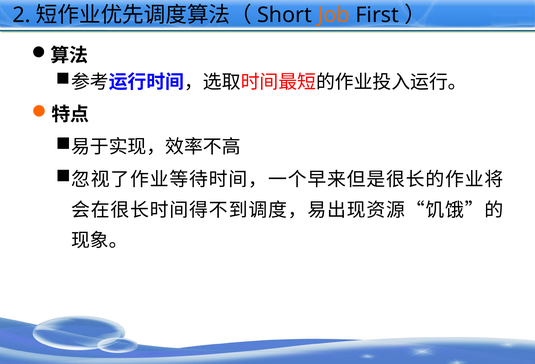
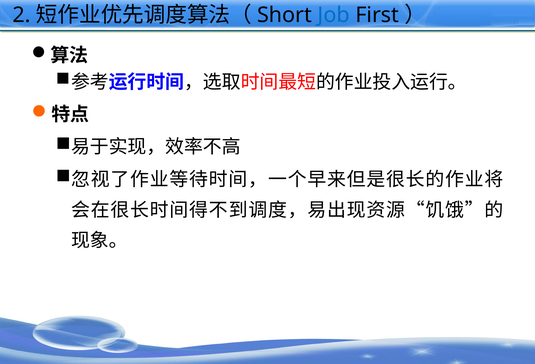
Job colour: orange -> blue
